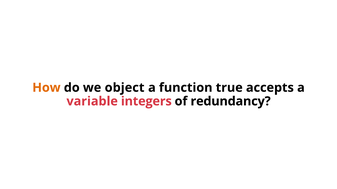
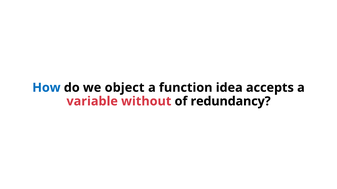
How colour: orange -> blue
true: true -> idea
integers: integers -> without
